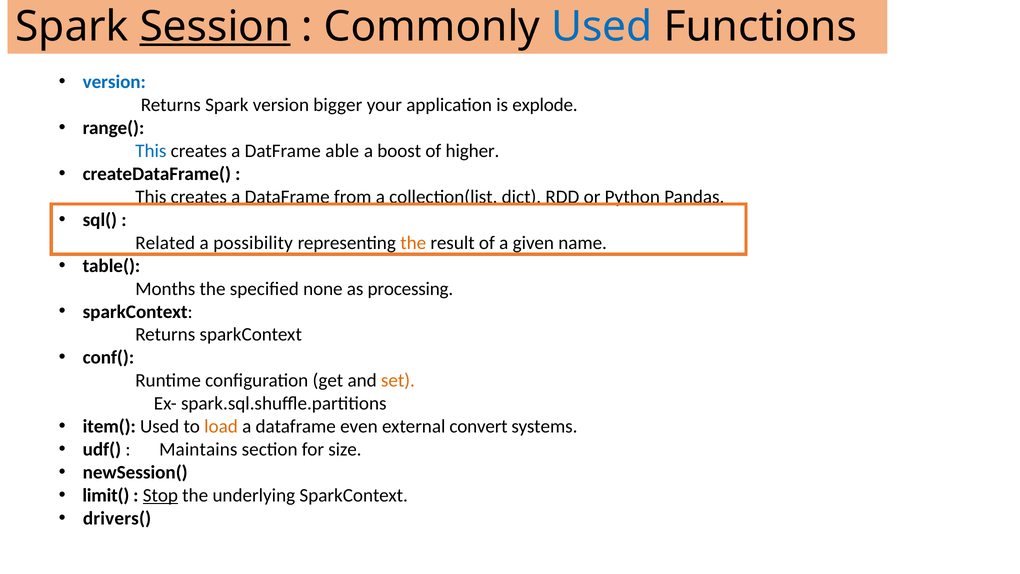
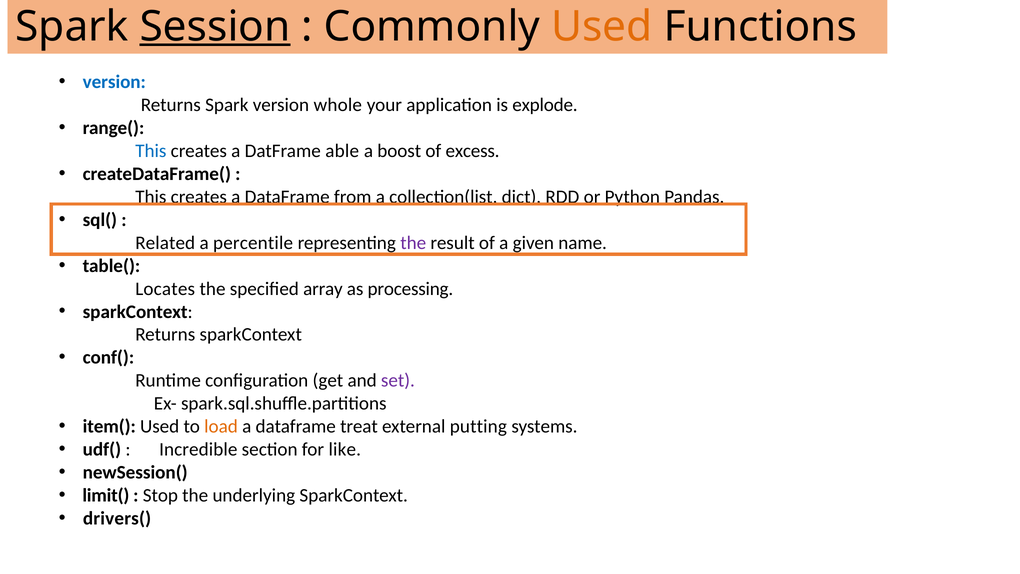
Used at (602, 27) colour: blue -> orange
bigger: bigger -> whole
higher: higher -> excess
possibility: possibility -> percentile
the at (413, 243) colour: orange -> purple
Months: Months -> Locates
none: none -> array
set colour: orange -> purple
even: even -> treat
convert: convert -> putting
Maintains: Maintains -> Incredible
size: size -> like
Stop underline: present -> none
